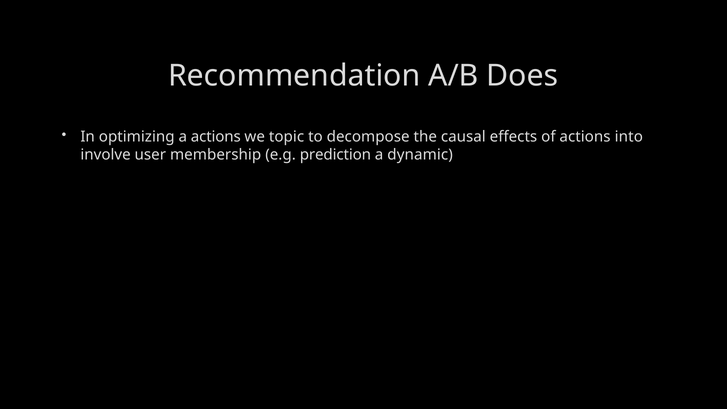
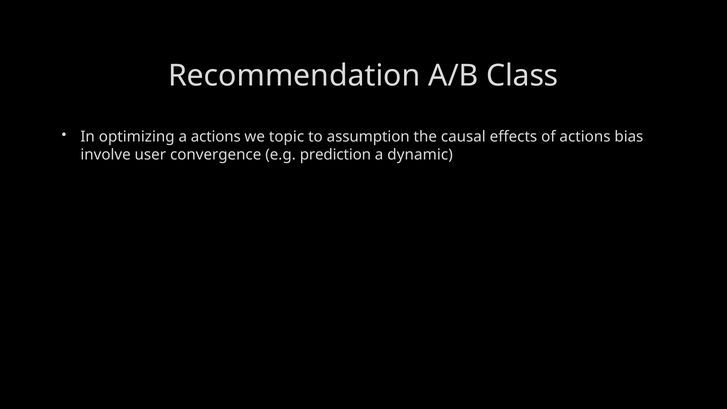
Does: Does -> Class
decompose: decompose -> assumption
into: into -> bias
membership: membership -> convergence
